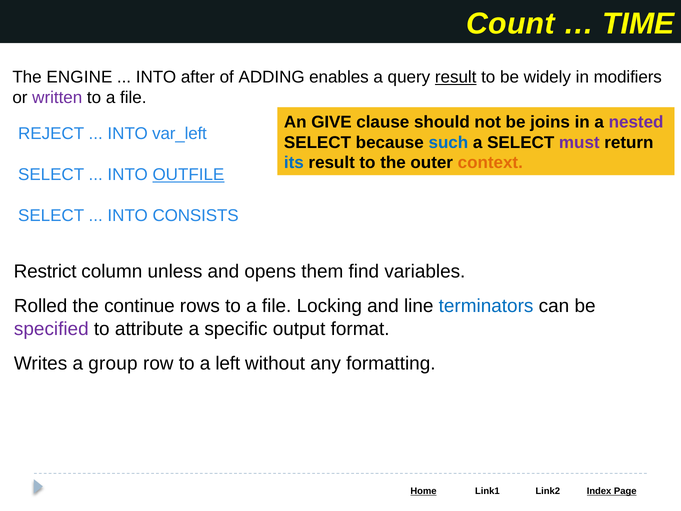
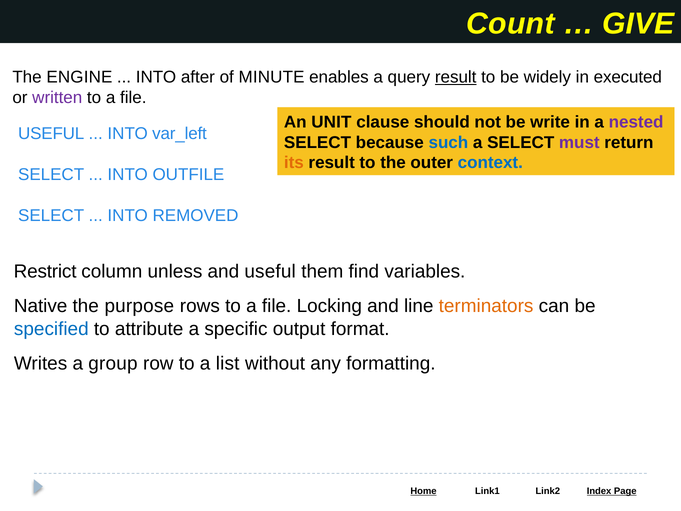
TIME: TIME -> GIVE
ADDING: ADDING -> MINUTE
modifiers: modifiers -> executed
GIVE: GIVE -> UNIT
joins: joins -> write
REJECT at (51, 134): REJECT -> USEFUL
its colour: blue -> orange
context colour: orange -> blue
OUTFILE underline: present -> none
CONSISTS: CONSISTS -> REMOVED
and opens: opens -> useful
Rolled: Rolled -> Native
continue: continue -> purpose
terminators colour: blue -> orange
specified colour: purple -> blue
left: left -> list
